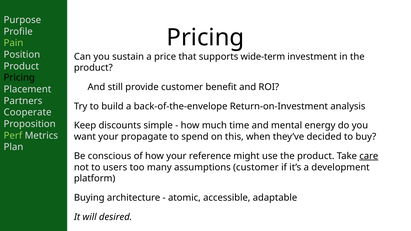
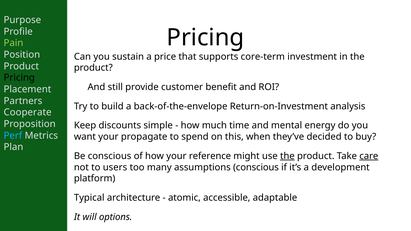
wide-term: wide-term -> core-term
Perf colour: light green -> light blue
the at (287, 156) underline: none -> present
assumptions customer: customer -> conscious
Buying: Buying -> Typical
desired: desired -> options
